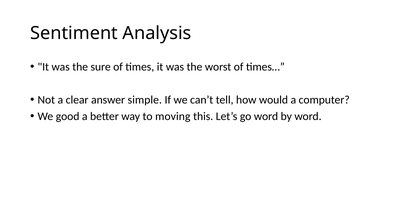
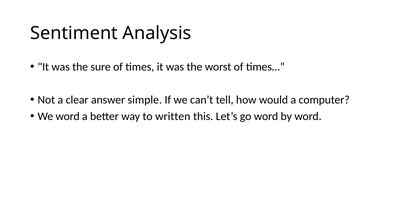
We good: good -> word
moving: moving -> written
